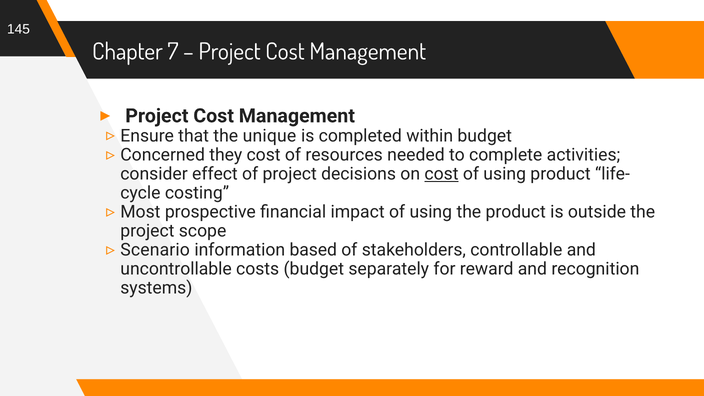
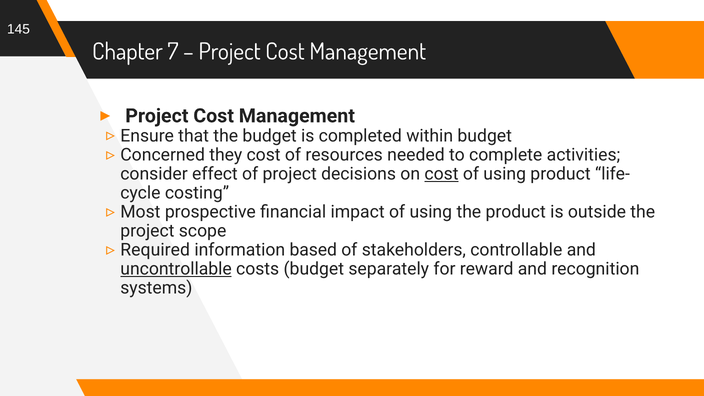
the unique: unique -> budget
Scenario: Scenario -> Required
uncontrollable underline: none -> present
